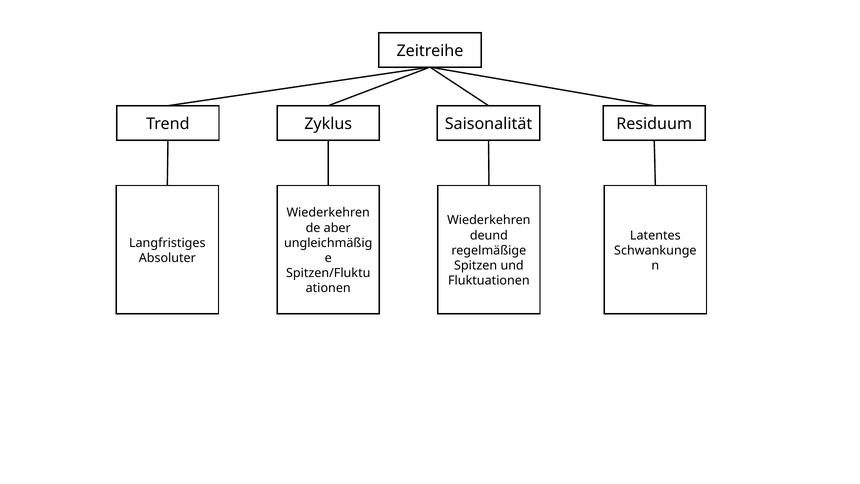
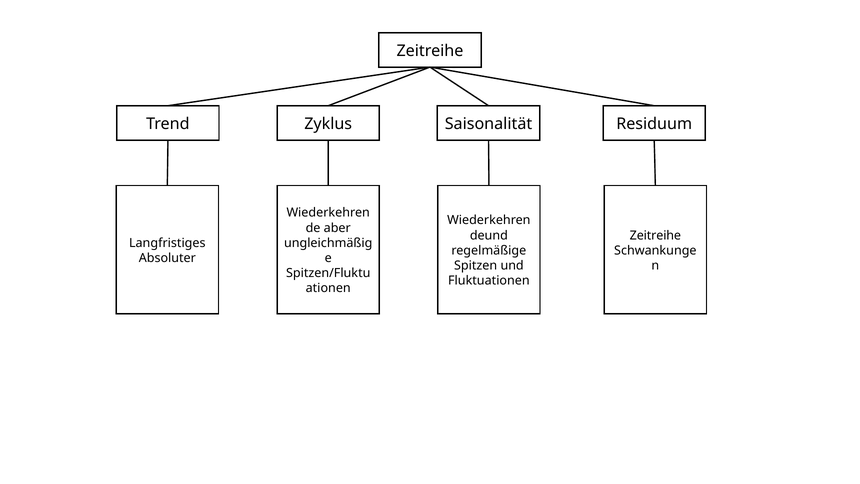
Latentes at (655, 235): Latentes -> Zeitreihe
